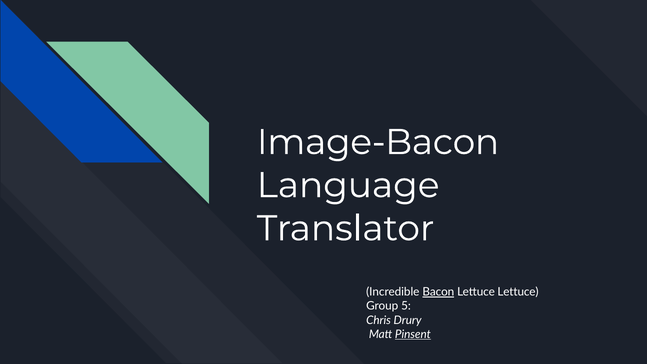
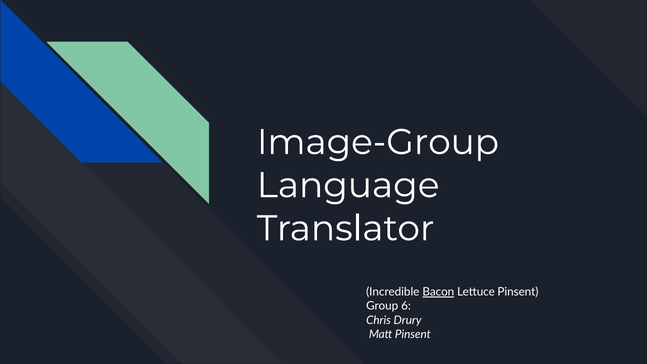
Image-Bacon: Image-Bacon -> Image-Group
Lettuce Lettuce: Lettuce -> Pinsent
5: 5 -> 6
Pinsent at (413, 334) underline: present -> none
